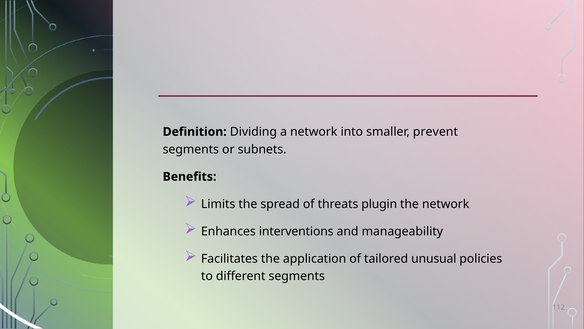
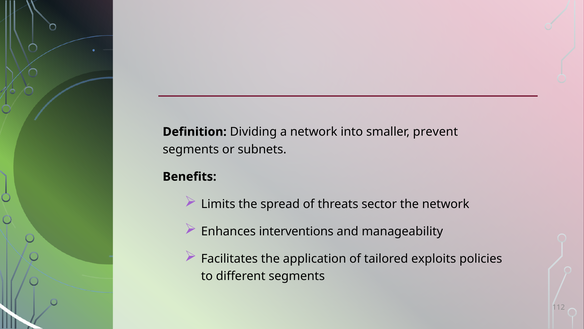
plugin: plugin -> sector
unusual: unusual -> exploits
